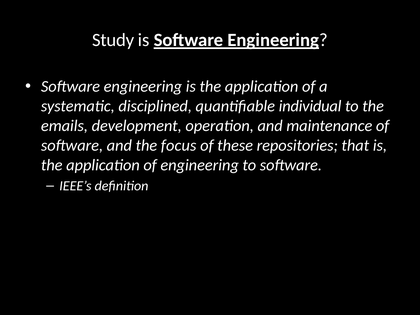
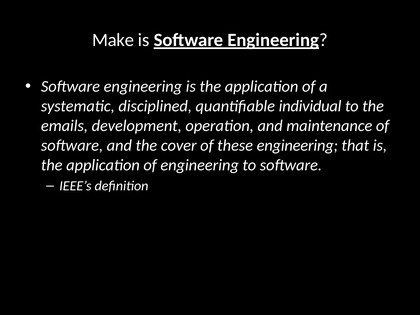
Study: Study -> Make
focus: focus -> cover
these repositories: repositories -> engineering
